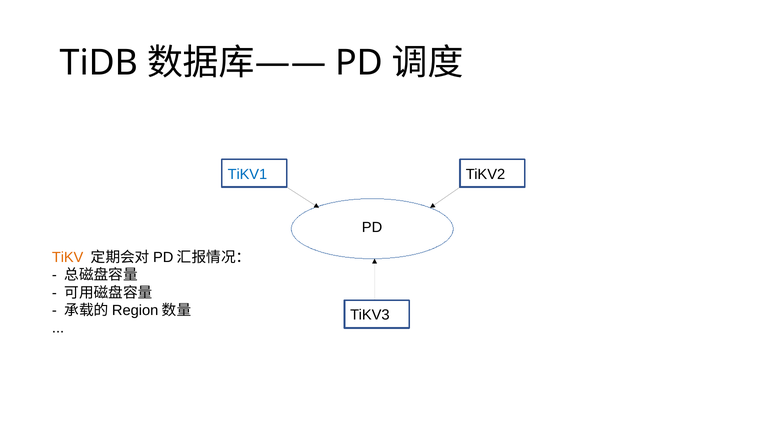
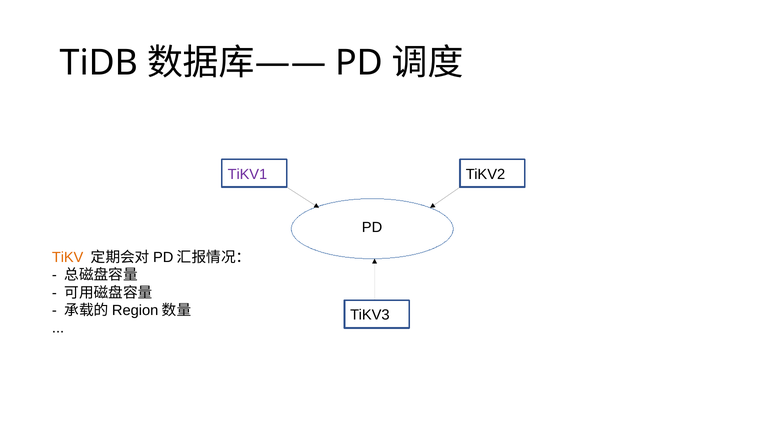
TiKV1 colour: blue -> purple
